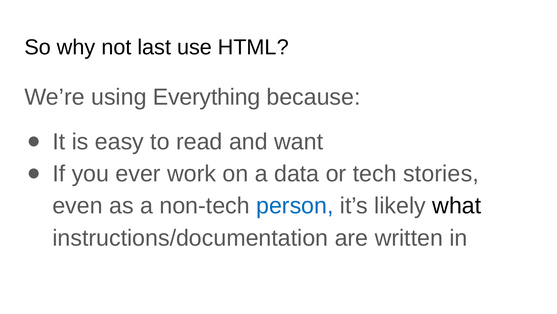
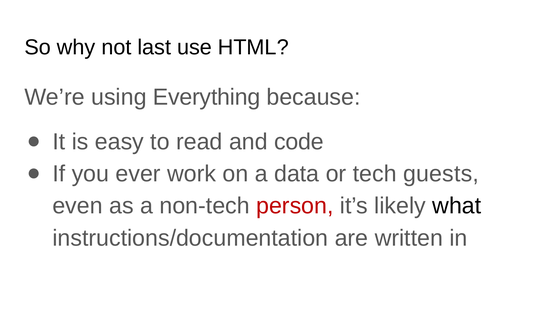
want: want -> code
stories: stories -> guests
person colour: blue -> red
